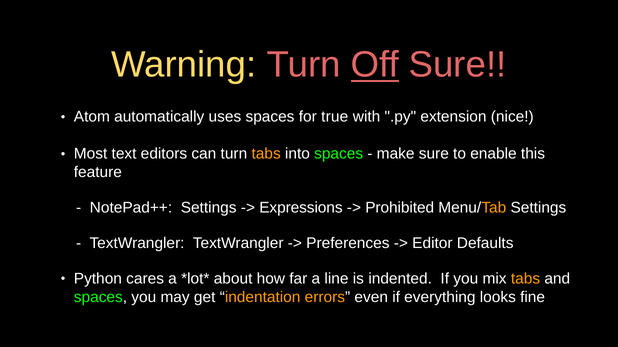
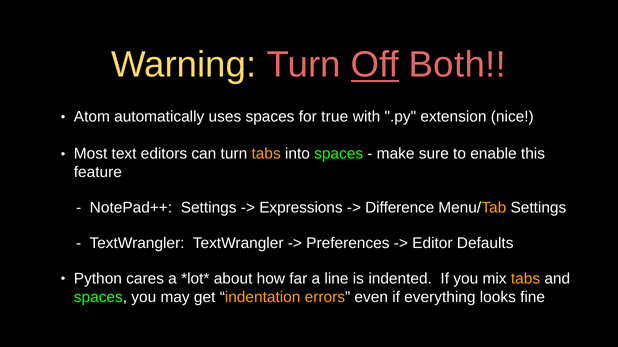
Sure at (458, 65): Sure -> Both
Prohibited: Prohibited -> Difference
